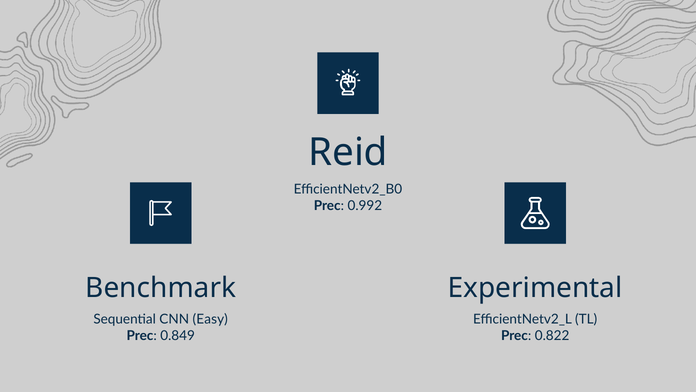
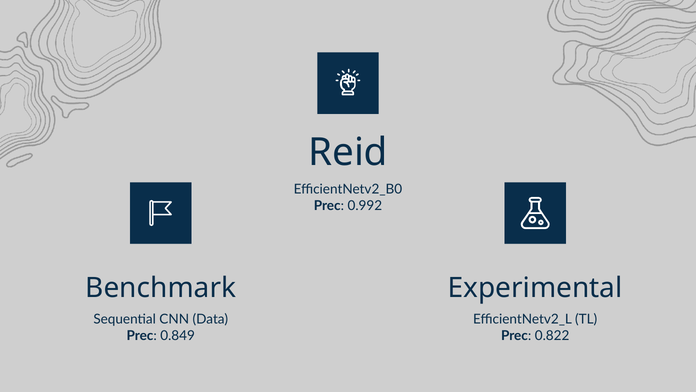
Easy: Easy -> Data
